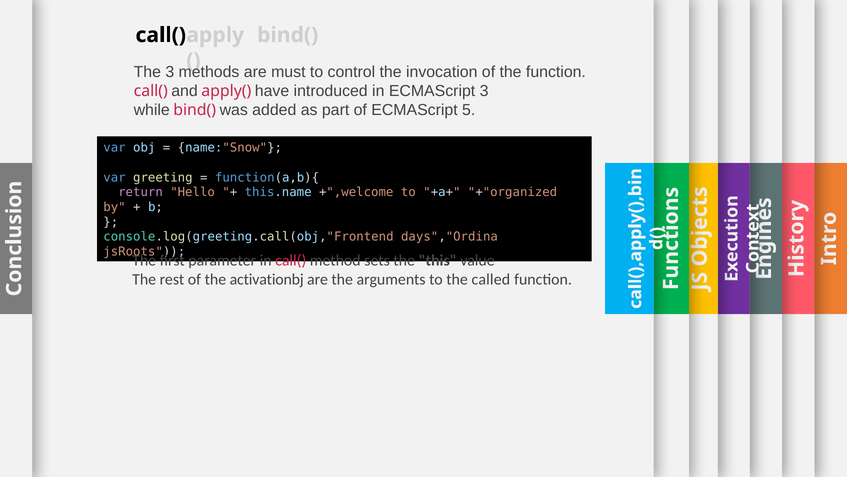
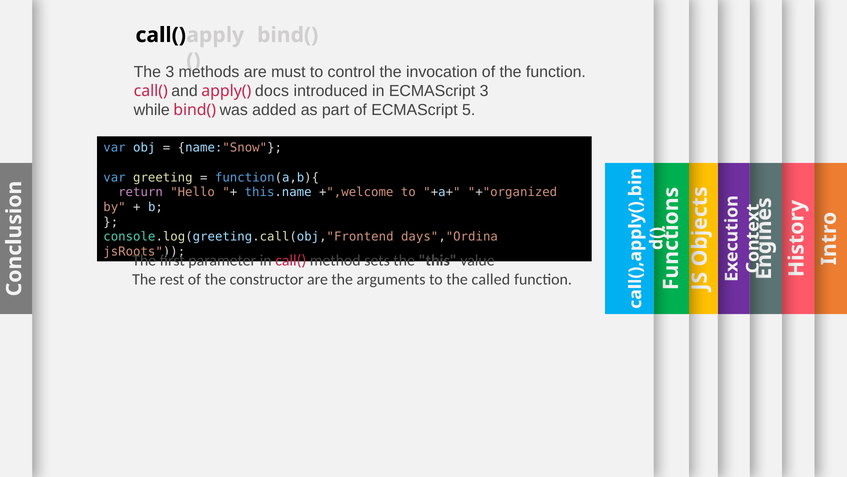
have: have -> docs
activationbj: activationbj -> constructor
